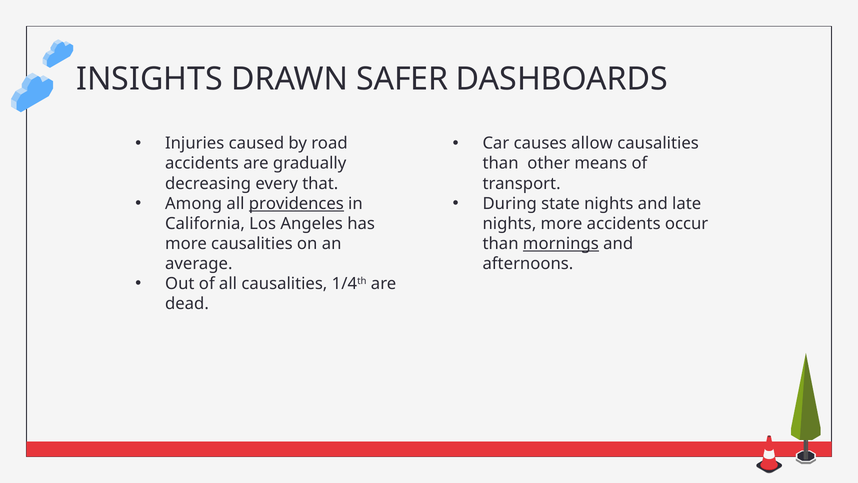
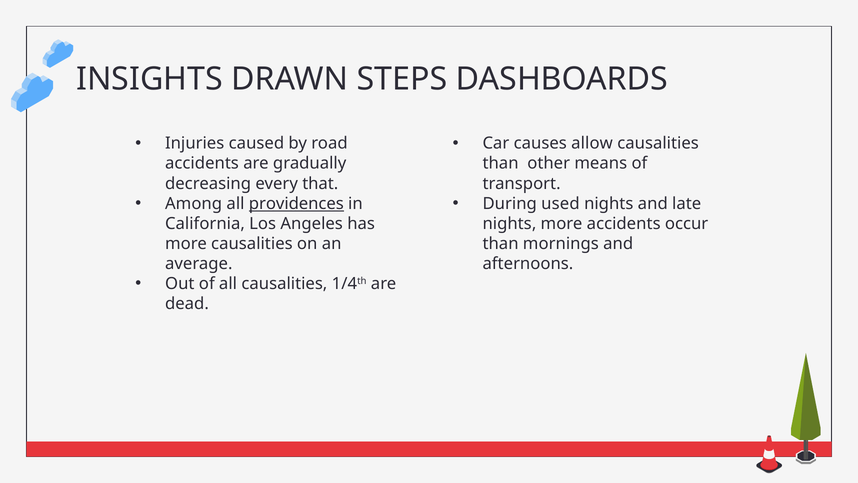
SAFER: SAFER -> STEPS
state: state -> used
mornings underline: present -> none
